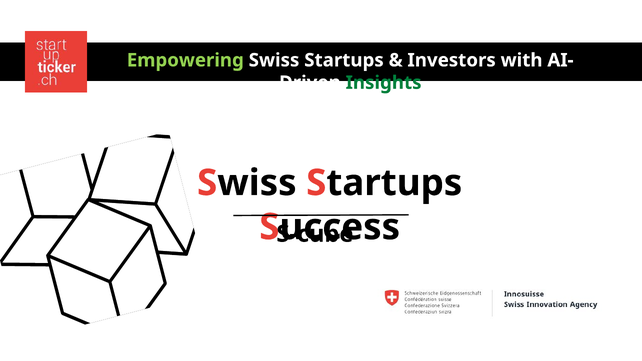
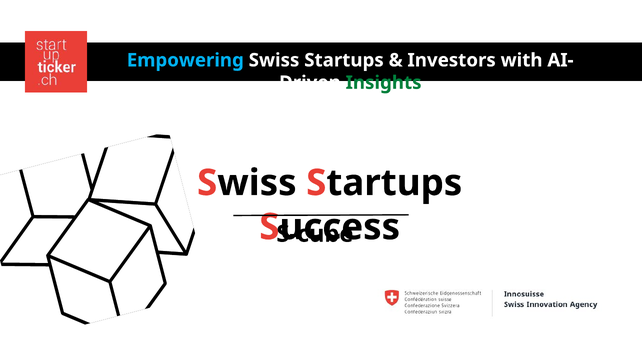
Empowering colour: light green -> light blue
